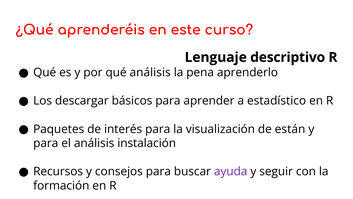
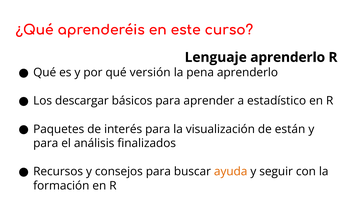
Lenguaje descriptivo: descriptivo -> aprenderlo
qué análisis: análisis -> versión
instalación: instalación -> finalizados
ayuda colour: purple -> orange
